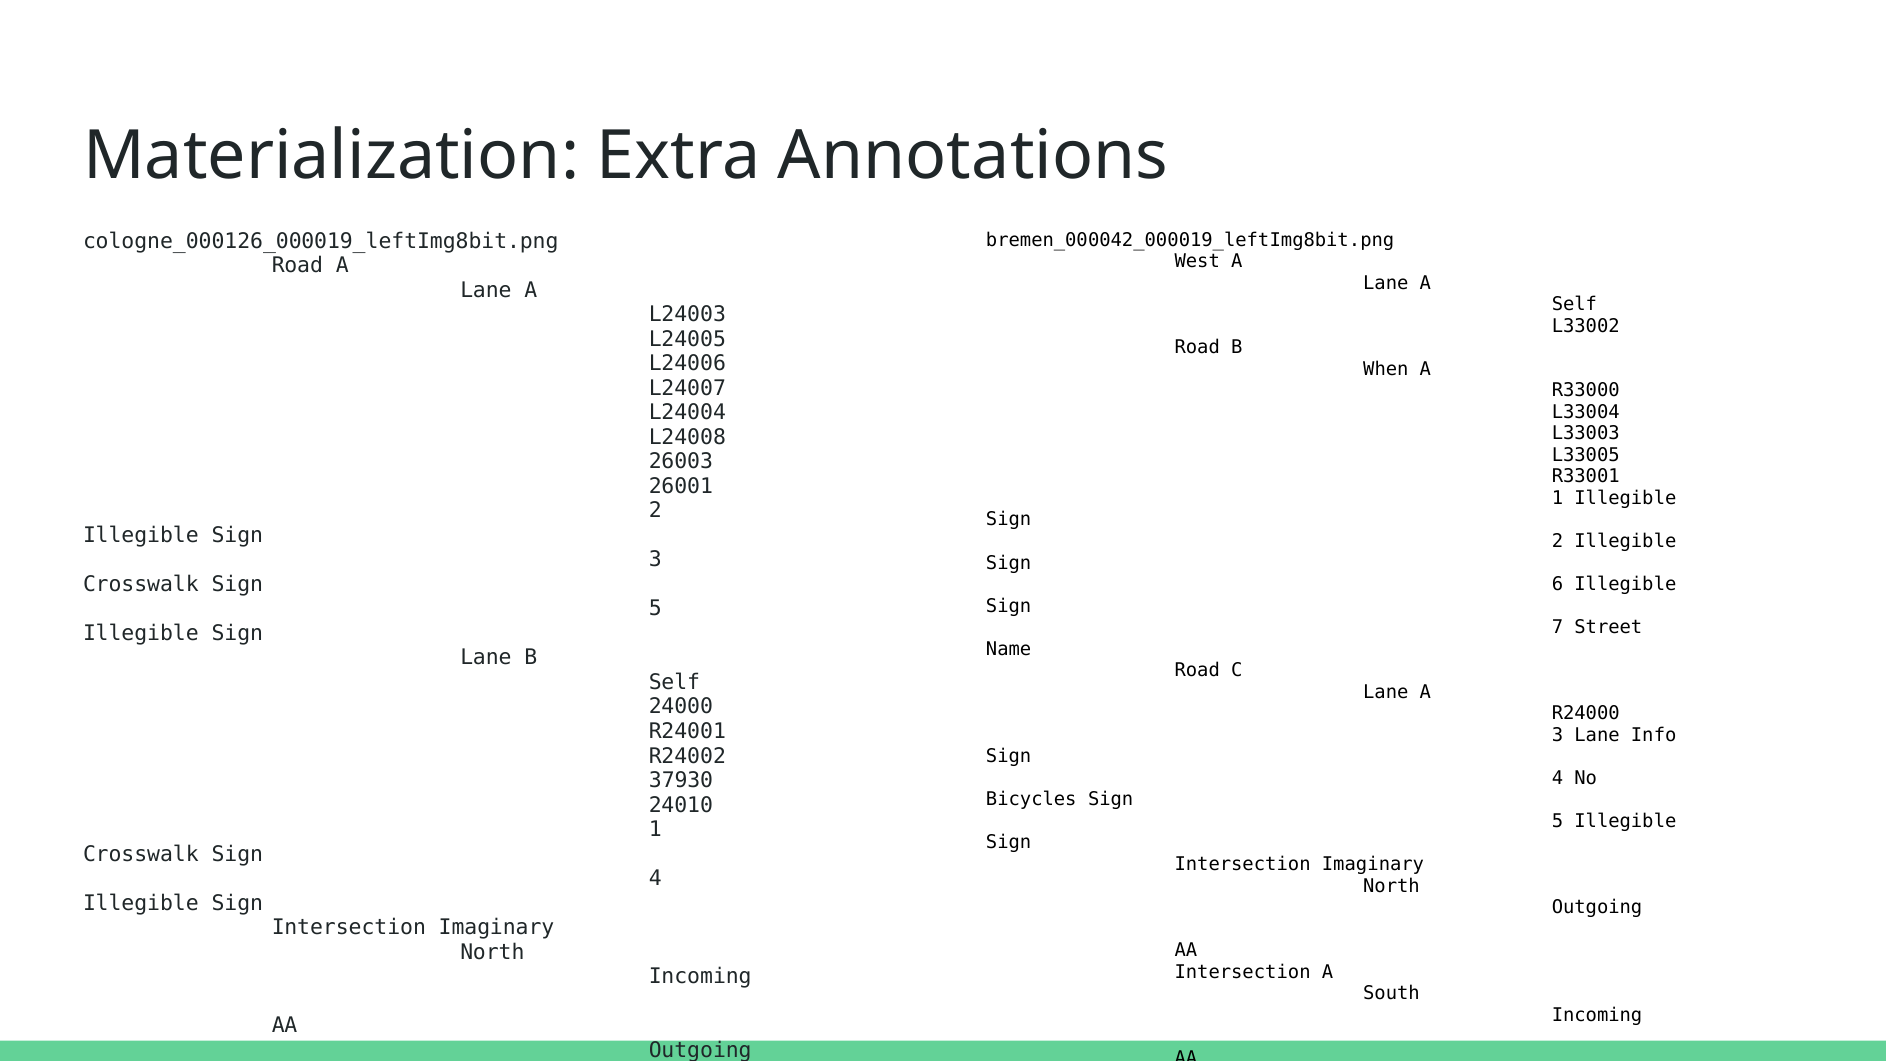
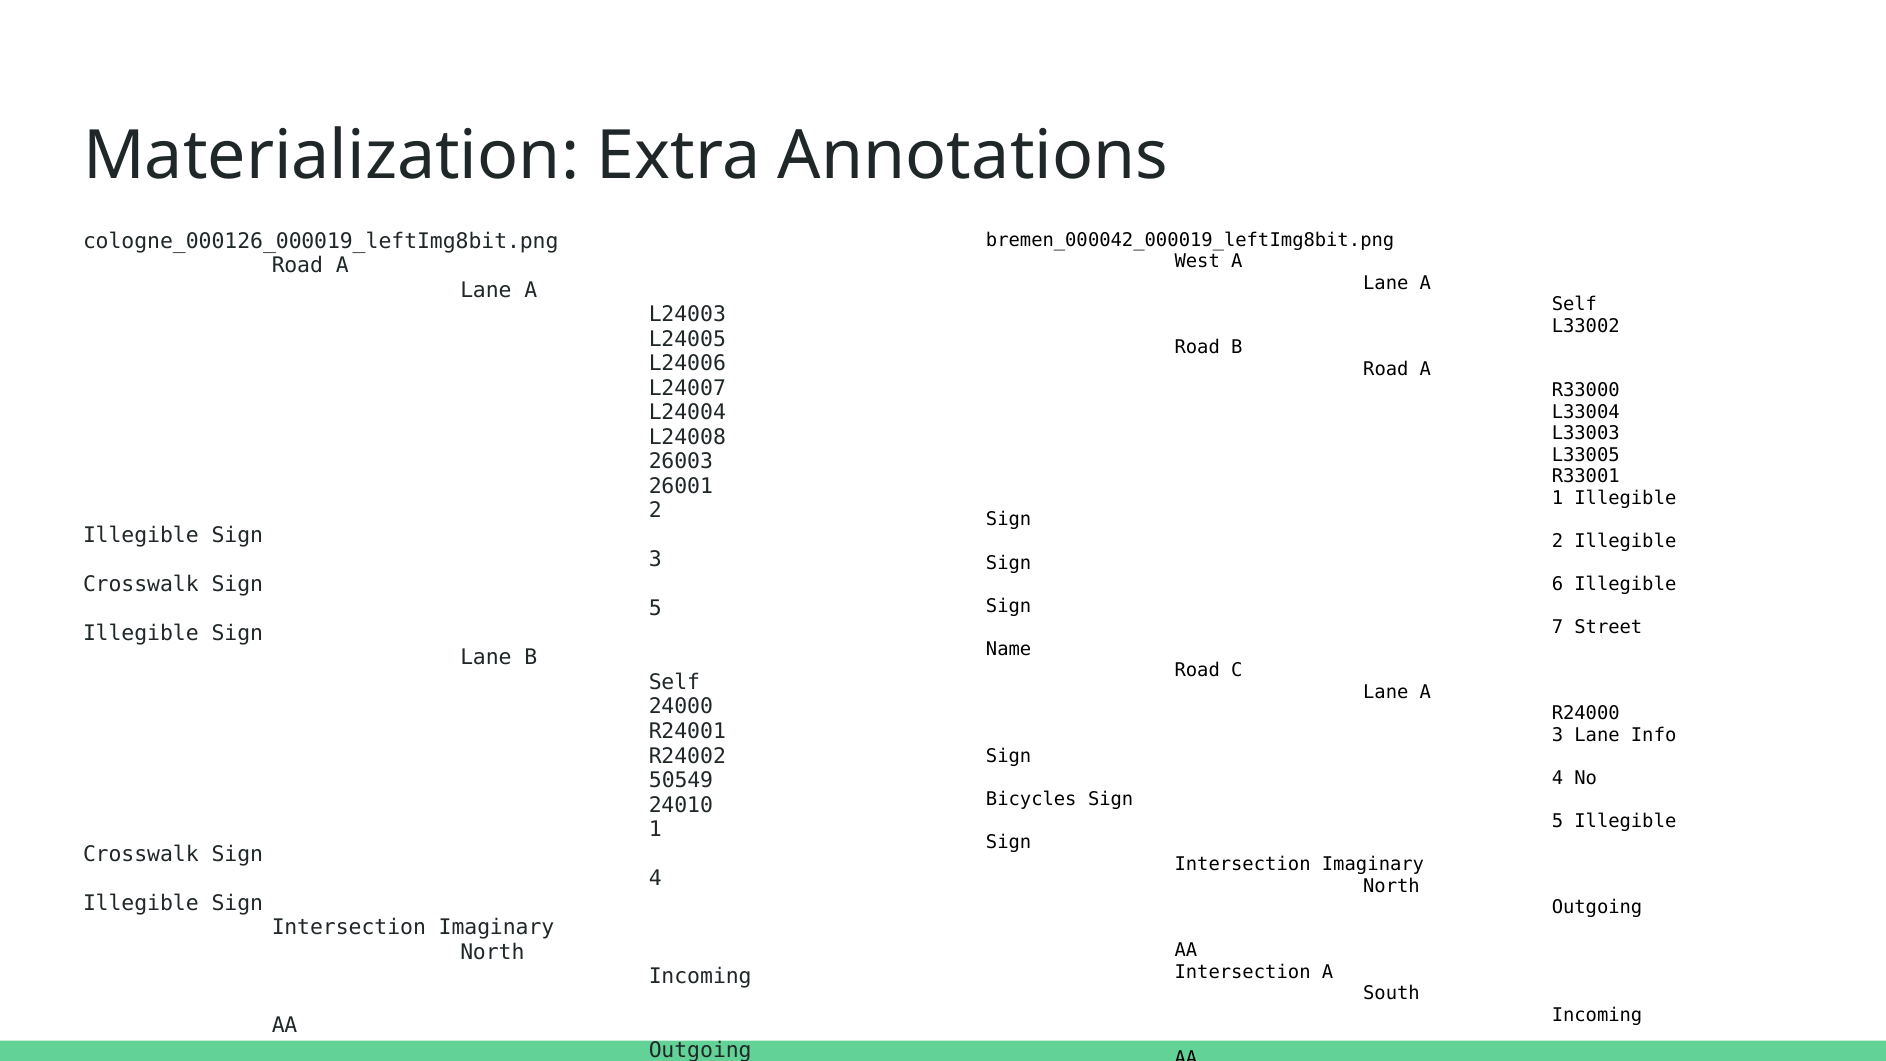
When at (1386, 369): When -> Road
37930: 37930 -> 50549
